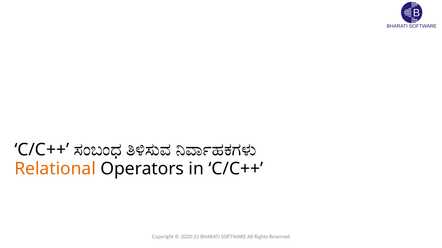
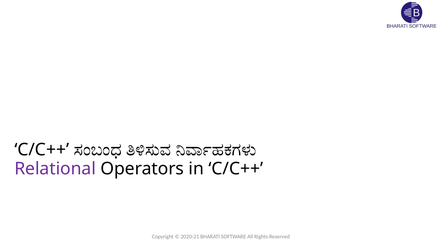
Relational colour: orange -> purple
